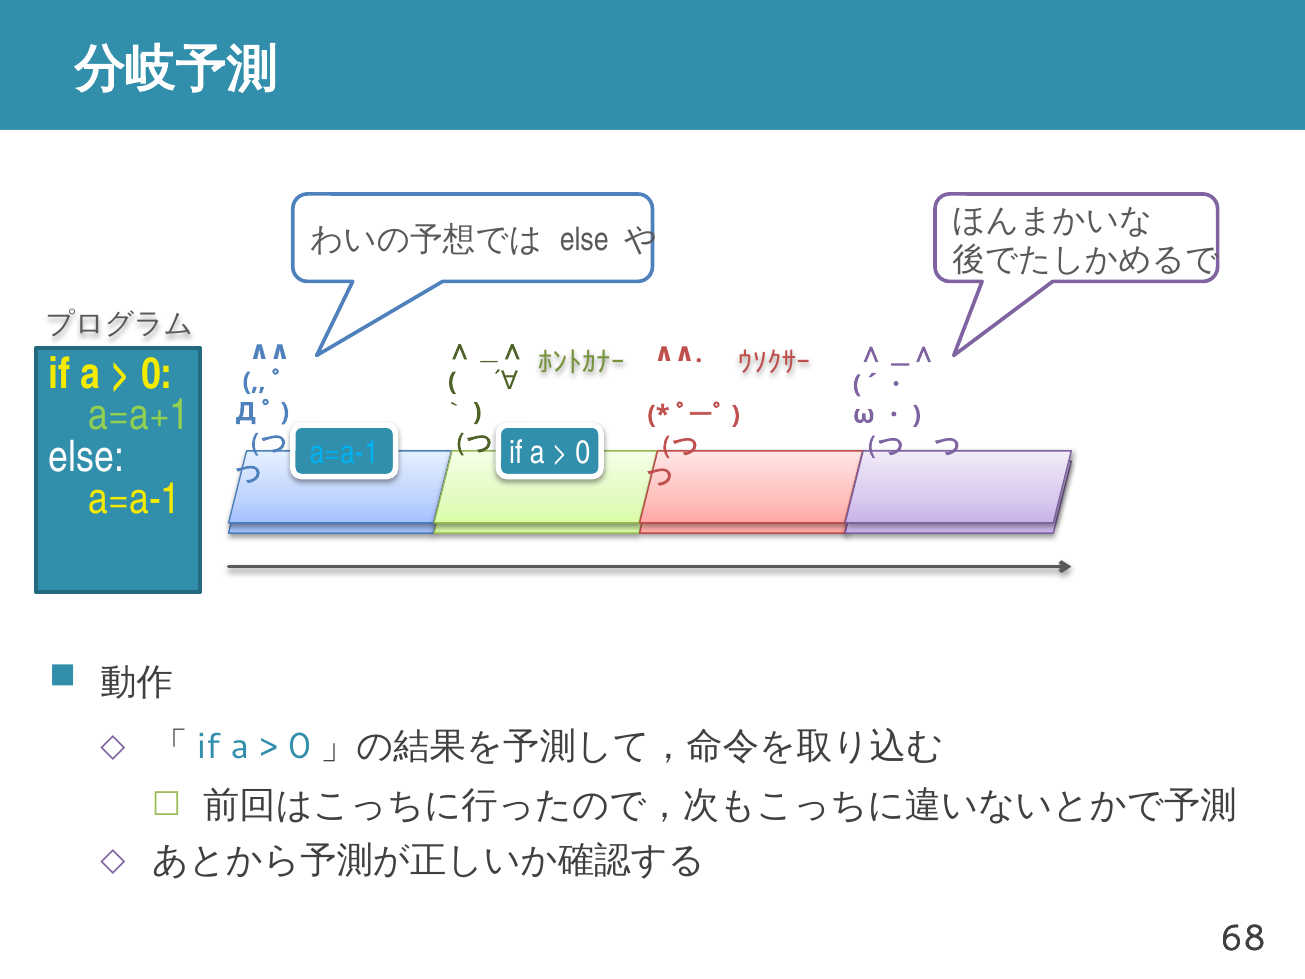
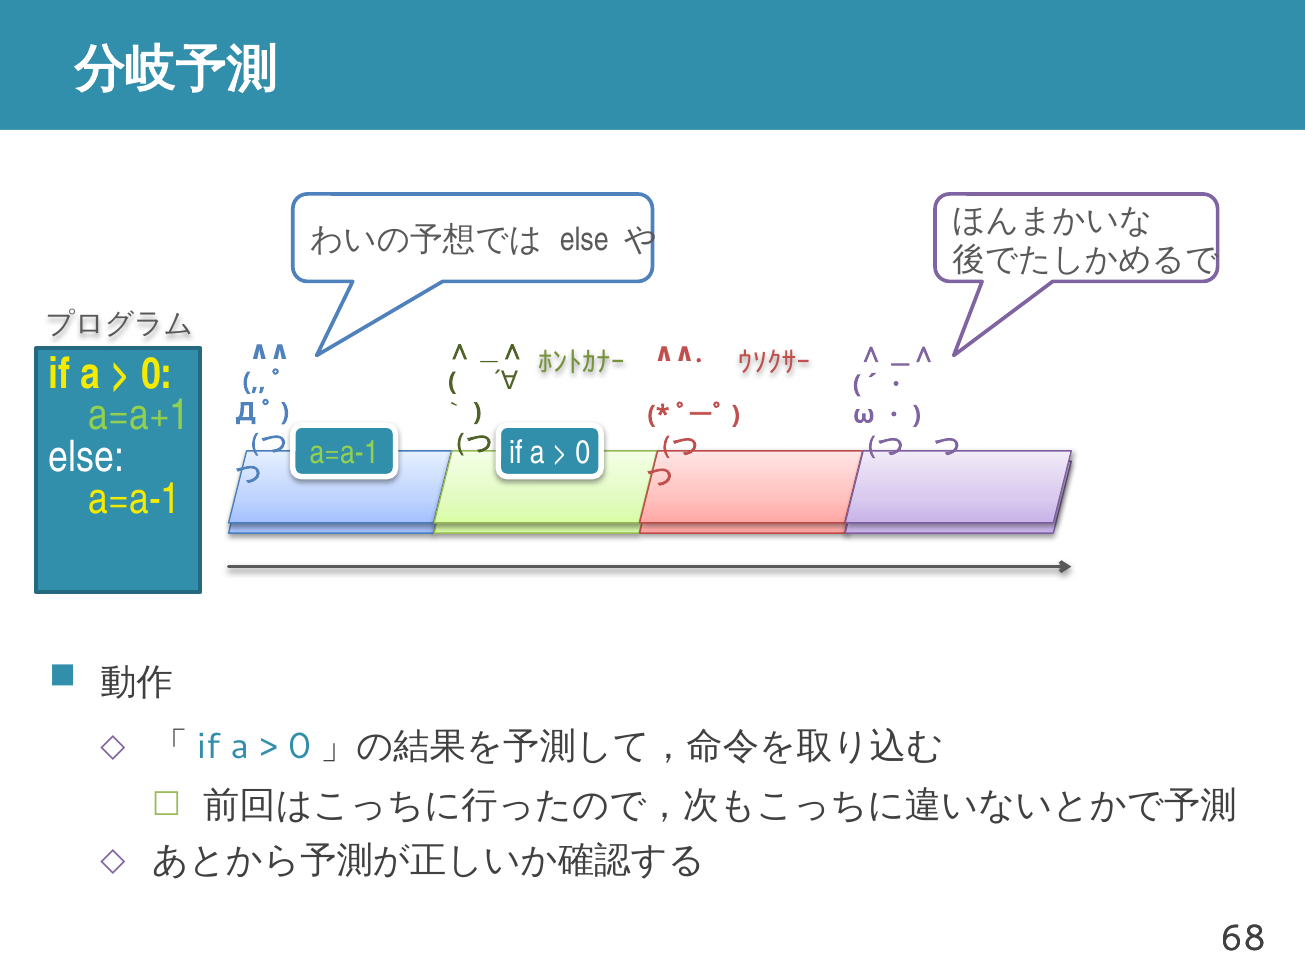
a=a-1 at (344, 453) colour: light blue -> light green
